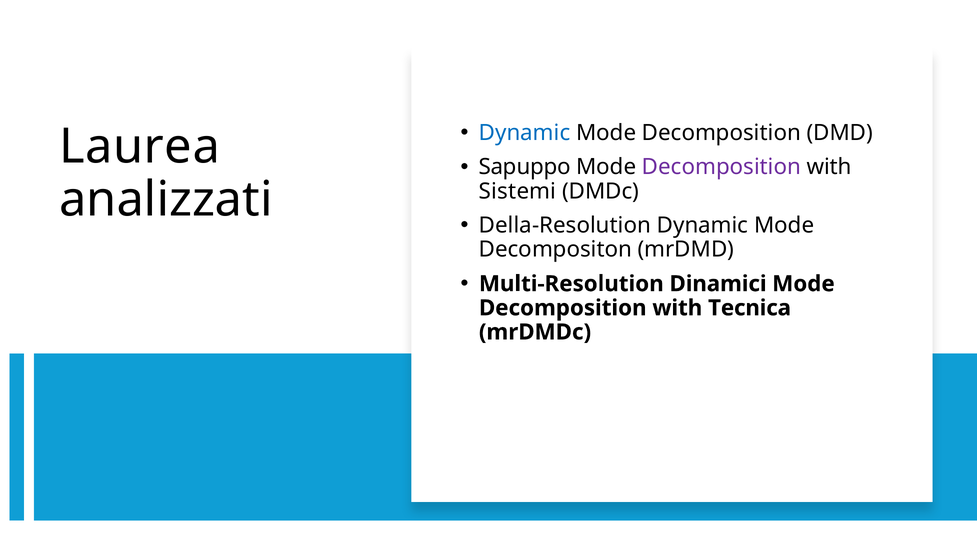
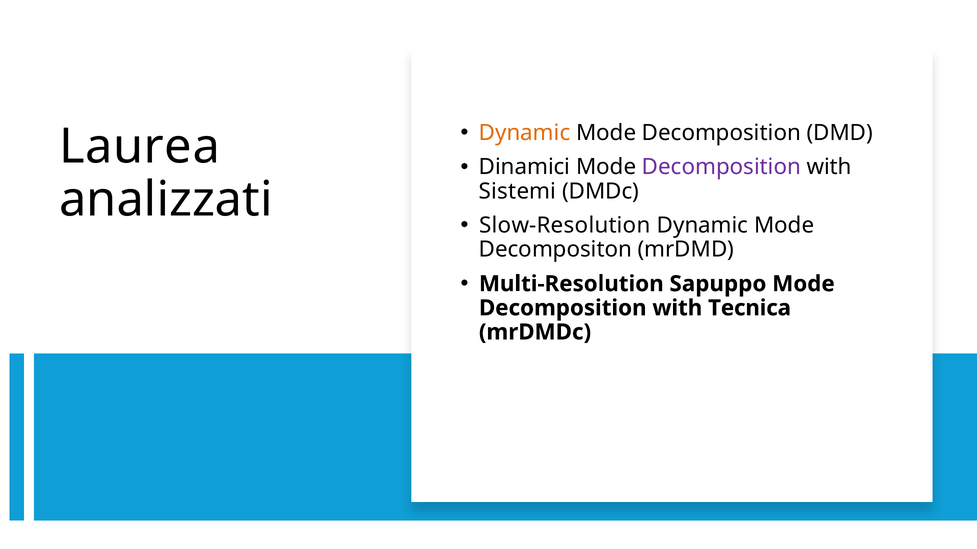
Dynamic at (525, 133) colour: blue -> orange
Sapuppo: Sapuppo -> Dinamici
Della-Resolution: Della-Resolution -> Slow-Resolution
Dinamici: Dinamici -> Sapuppo
